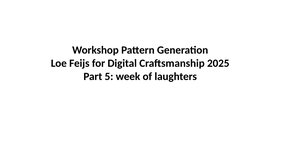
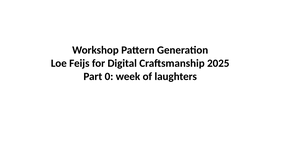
5: 5 -> 0
